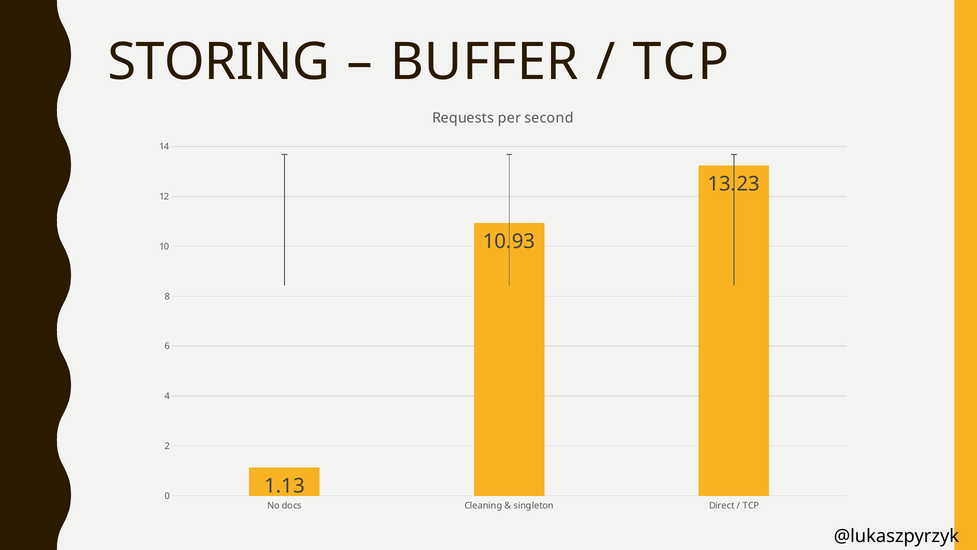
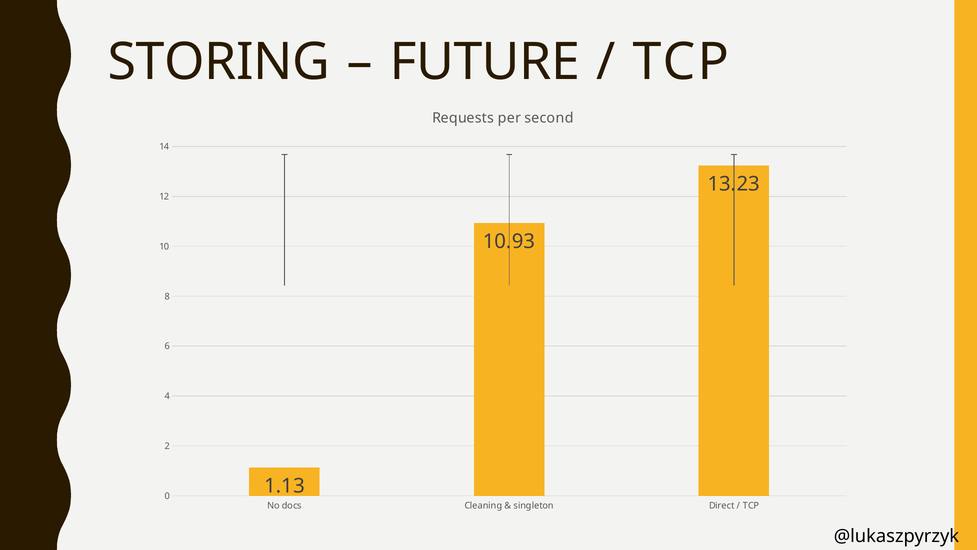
BUFFER: BUFFER -> FUTURE
